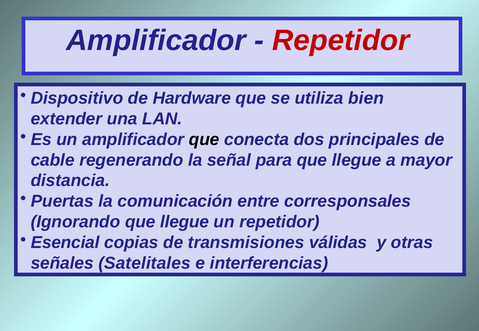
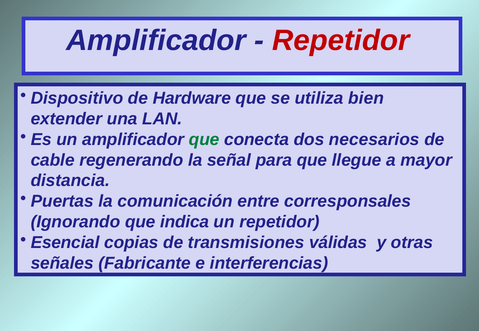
que at (204, 140) colour: black -> green
principales: principales -> necesarios
Ignorando que llegue: llegue -> indica
Satelitales: Satelitales -> Fabricante
